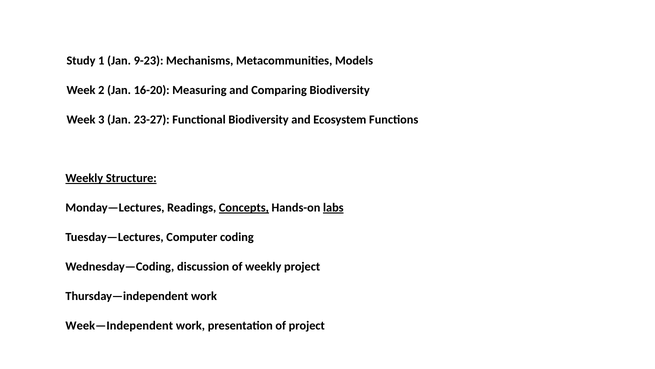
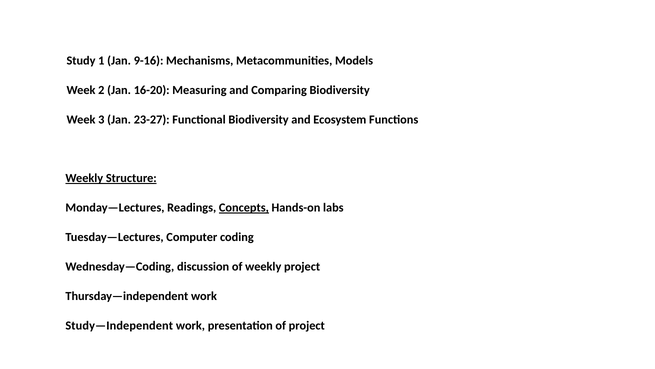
9-23: 9-23 -> 9-16
labs underline: present -> none
Week—Independent: Week—Independent -> Study—Independent
